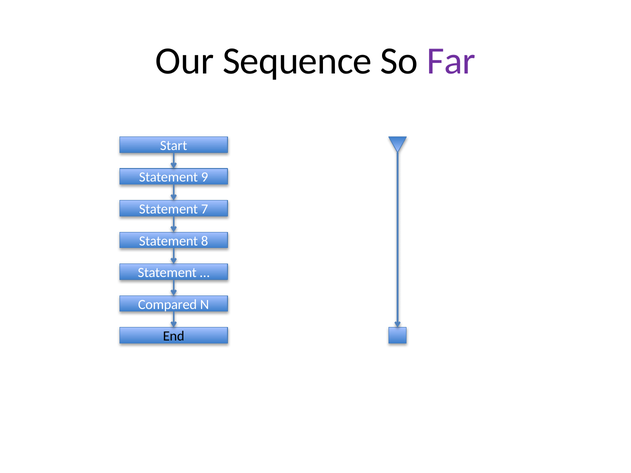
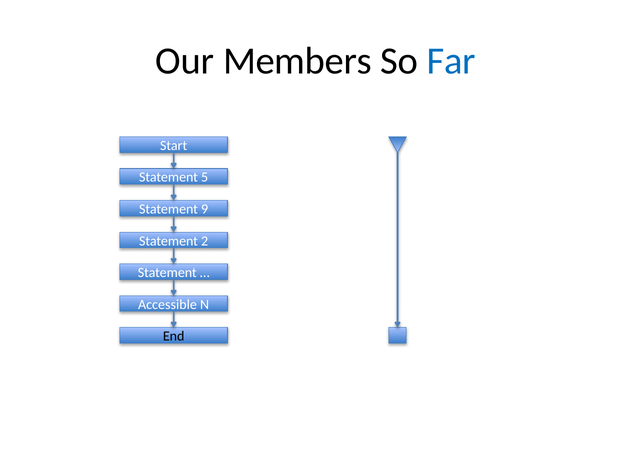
Sequence: Sequence -> Members
Far colour: purple -> blue
9: 9 -> 5
7: 7 -> 9
8: 8 -> 2
Compared: Compared -> Accessible
